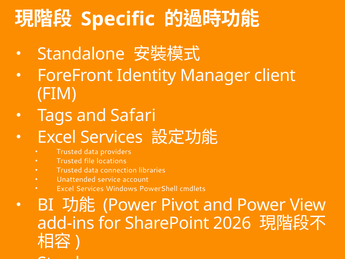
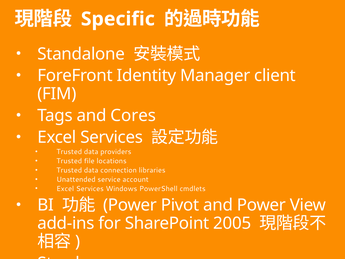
Safari: Safari -> Cores
2026: 2026 -> 2005
